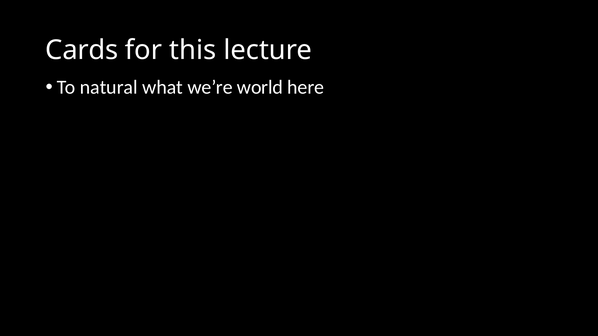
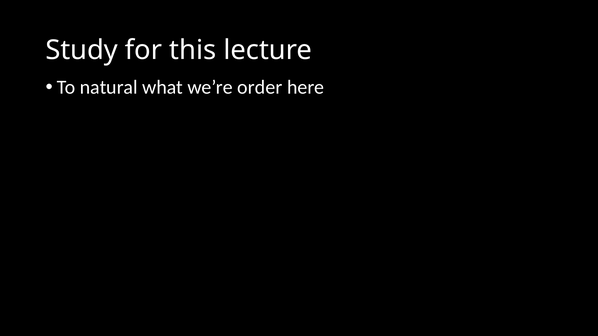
Cards: Cards -> Study
world: world -> order
